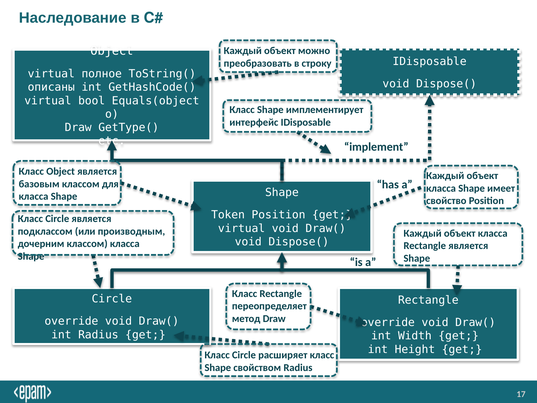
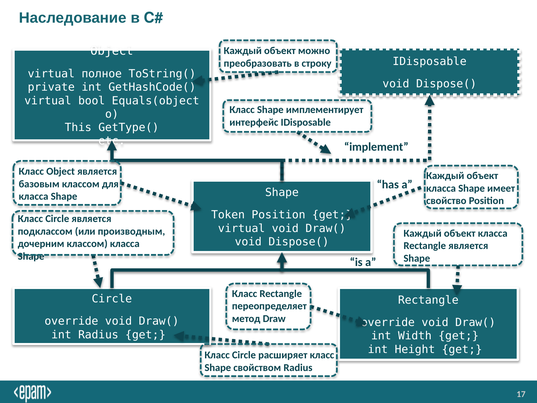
описаны: описаны -> private
Draw at (78, 127): Draw -> This
